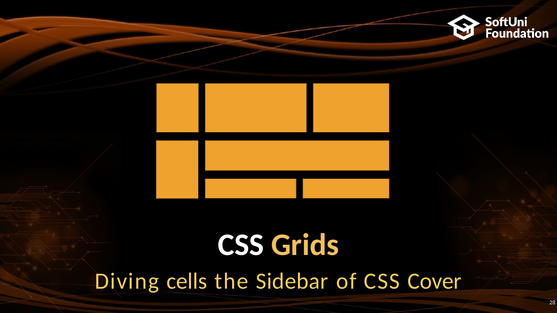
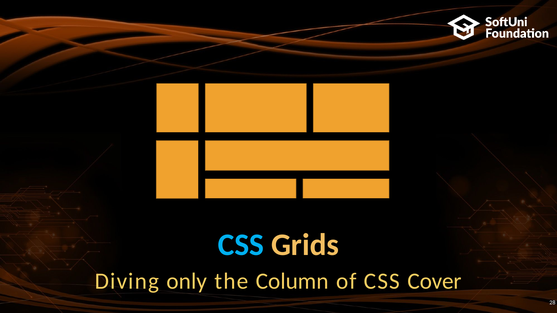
CSS at (241, 245) colour: white -> light blue
cells: cells -> only
Sidebar: Sidebar -> Column
